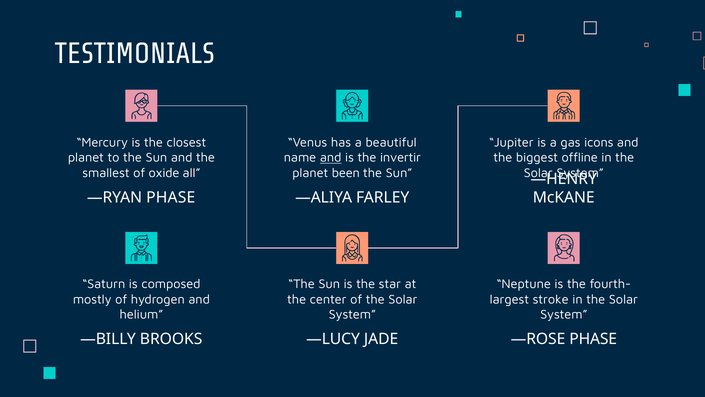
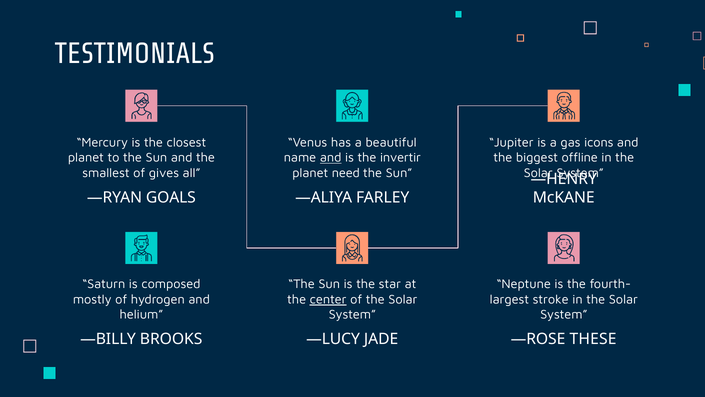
oxide: oxide -> gives
been: been -> need
—RYAN PHASE: PHASE -> GOALS
center underline: none -> present
—ROSE PHASE: PHASE -> THESE
